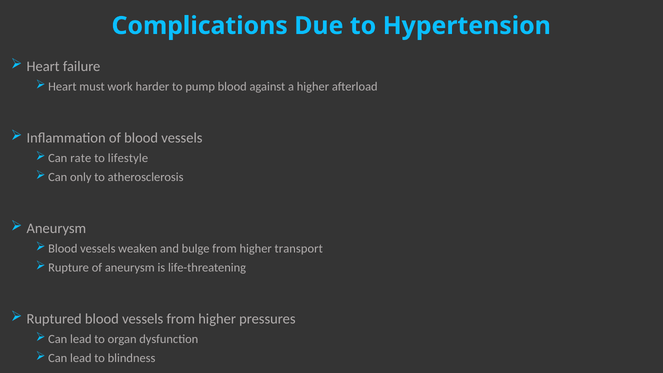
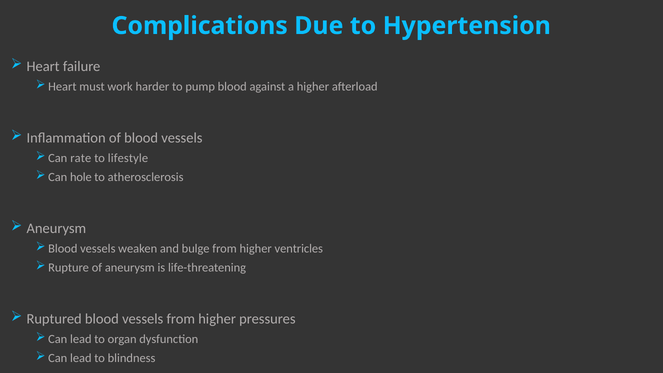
only: only -> hole
transport: transport -> ventricles
